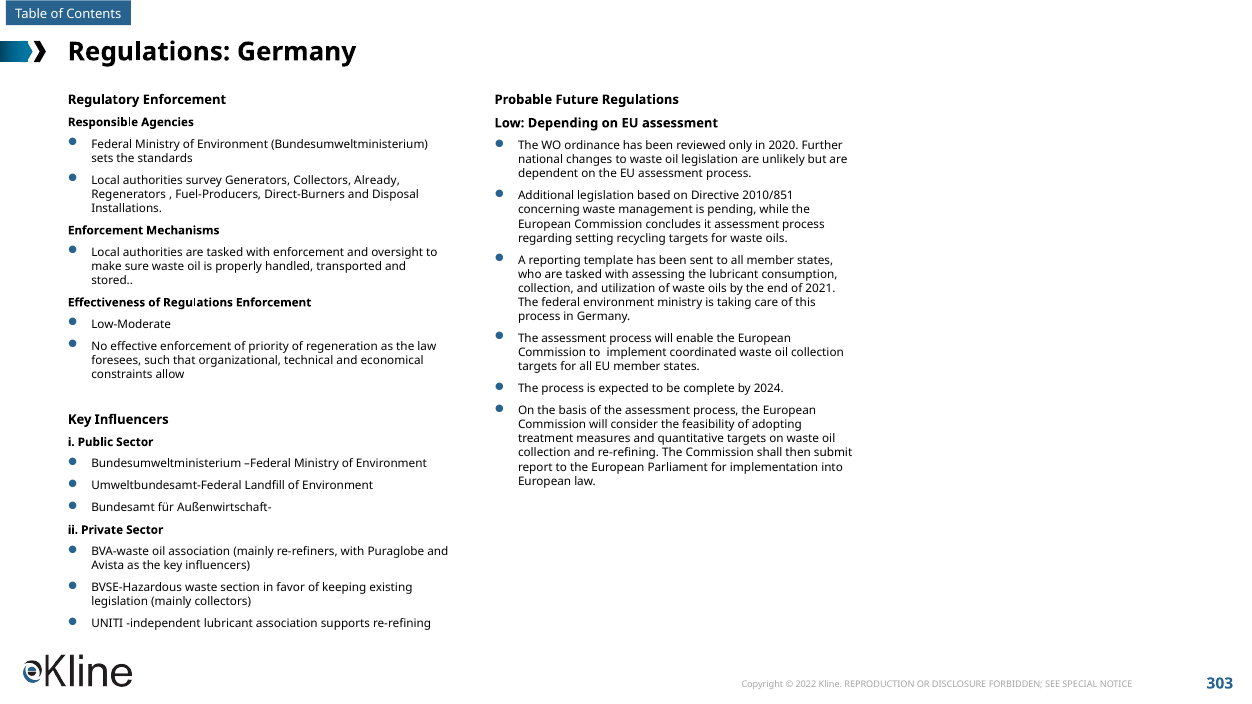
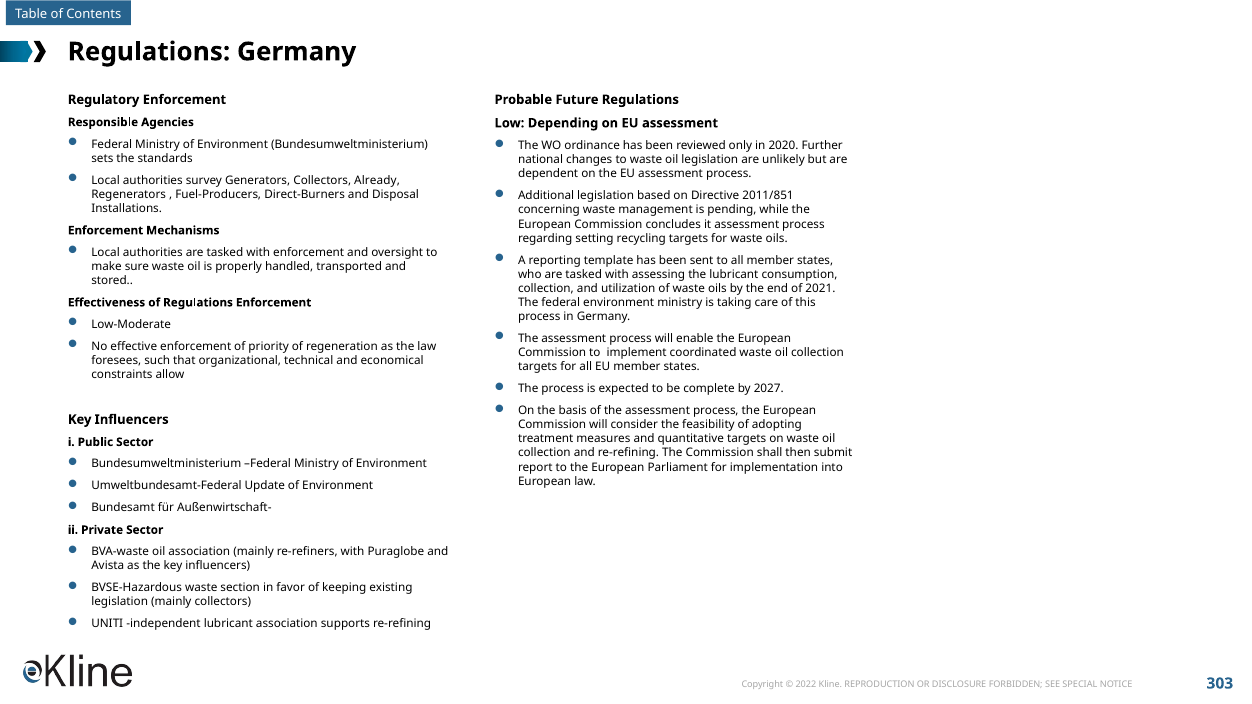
2010/851: 2010/851 -> 2011/851
2024: 2024 -> 2027
Landfill: Landfill -> Update
